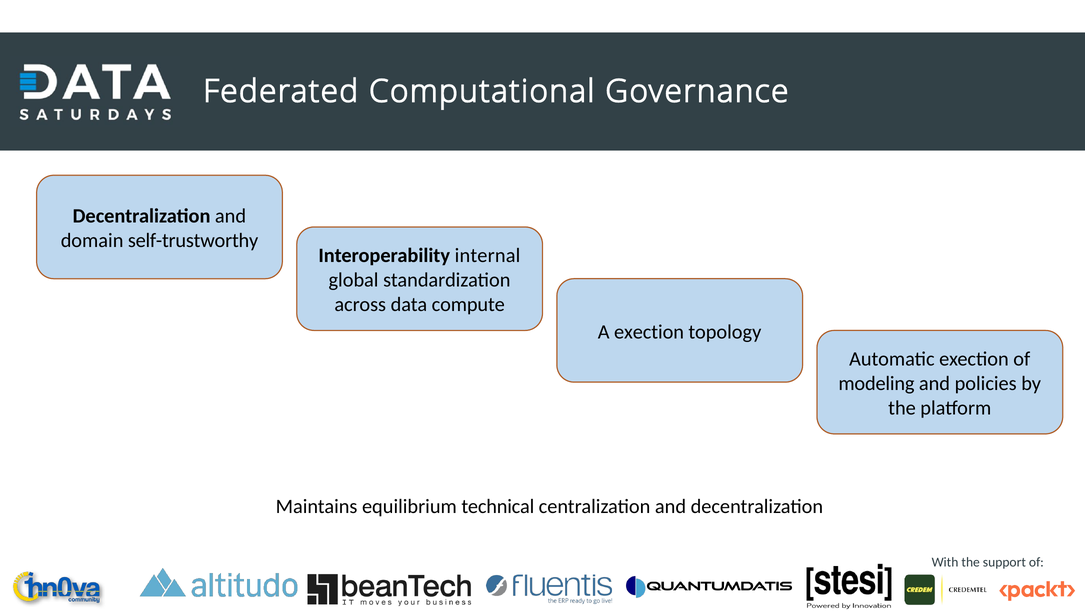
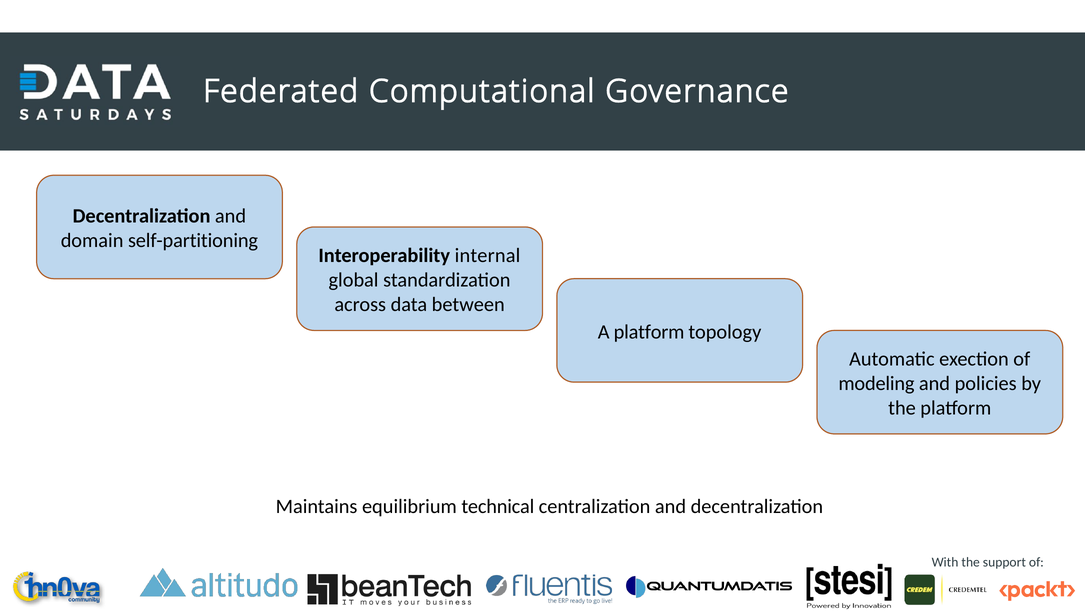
self-trustworthy: self-trustworthy -> self-partitioning
compute: compute -> between
A exection: exection -> platform
